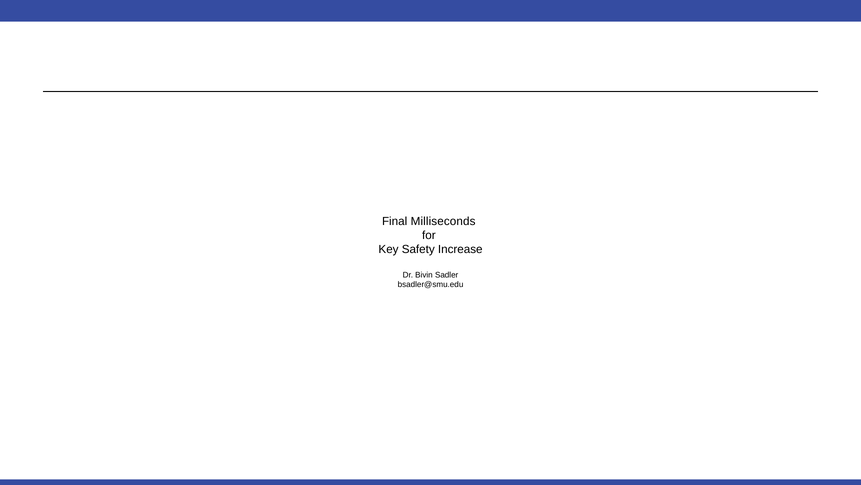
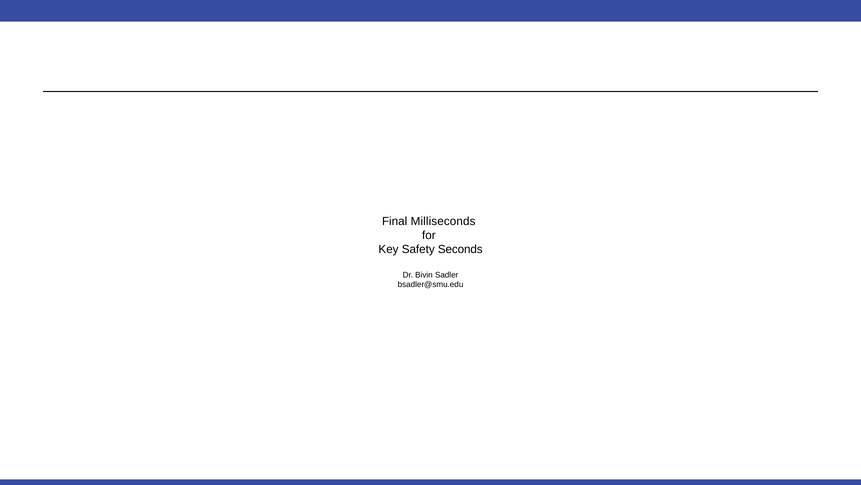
Increase: Increase -> Seconds
